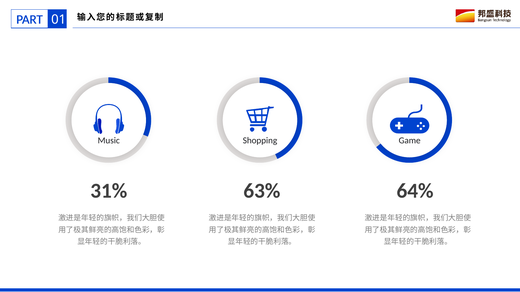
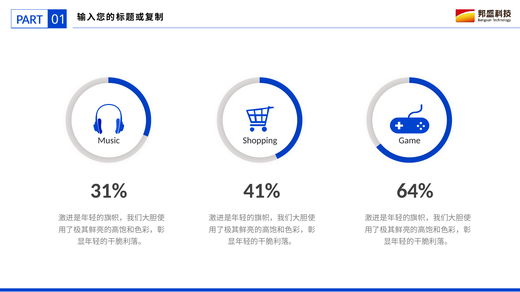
63%: 63% -> 41%
